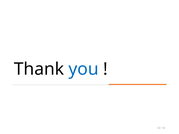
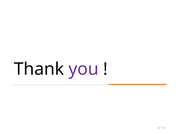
you colour: blue -> purple
